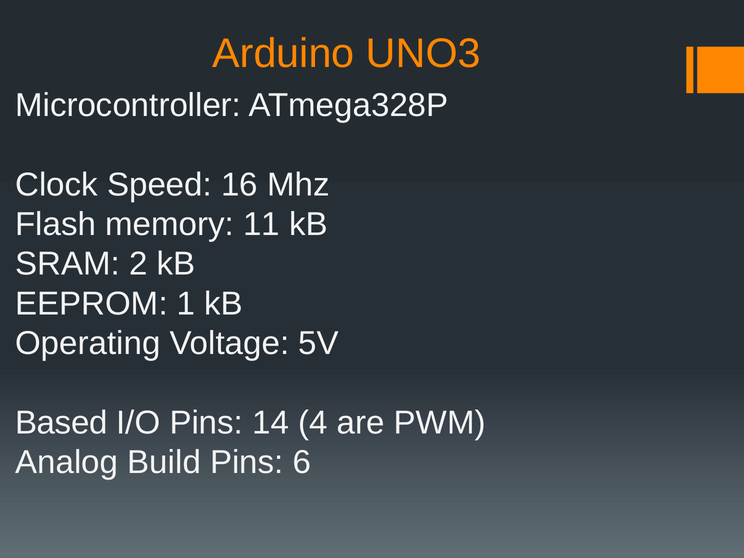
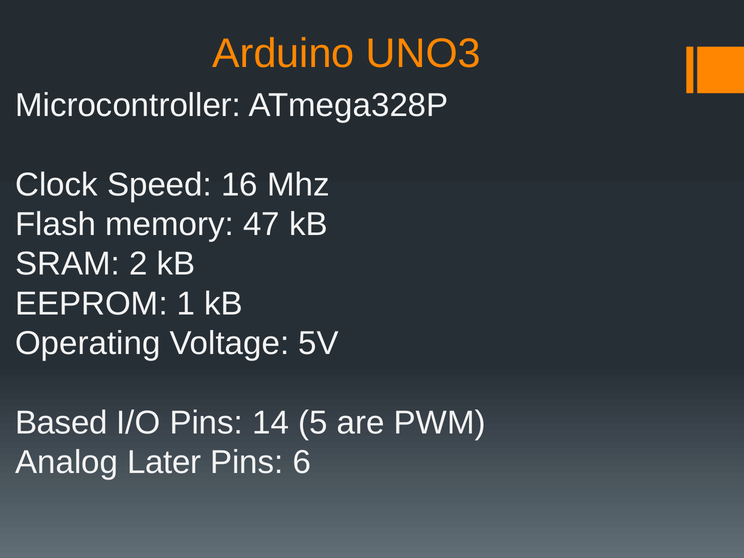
11: 11 -> 47
4: 4 -> 5
Build: Build -> Later
